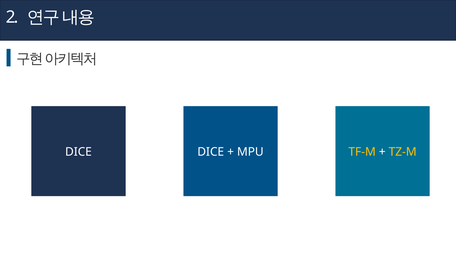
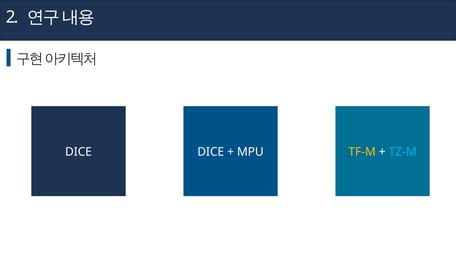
TZ-M colour: yellow -> light blue
